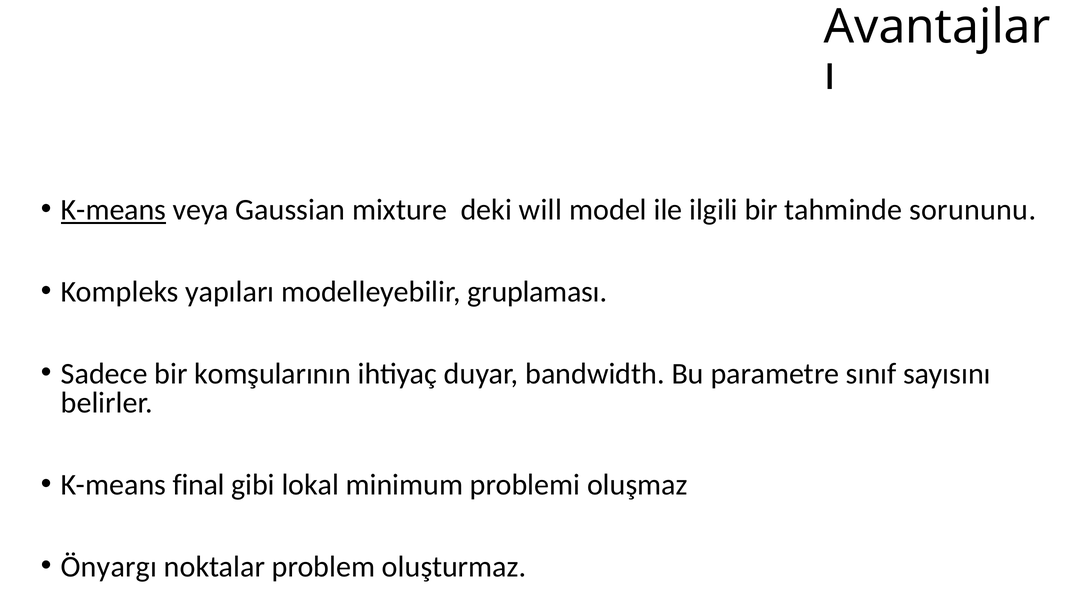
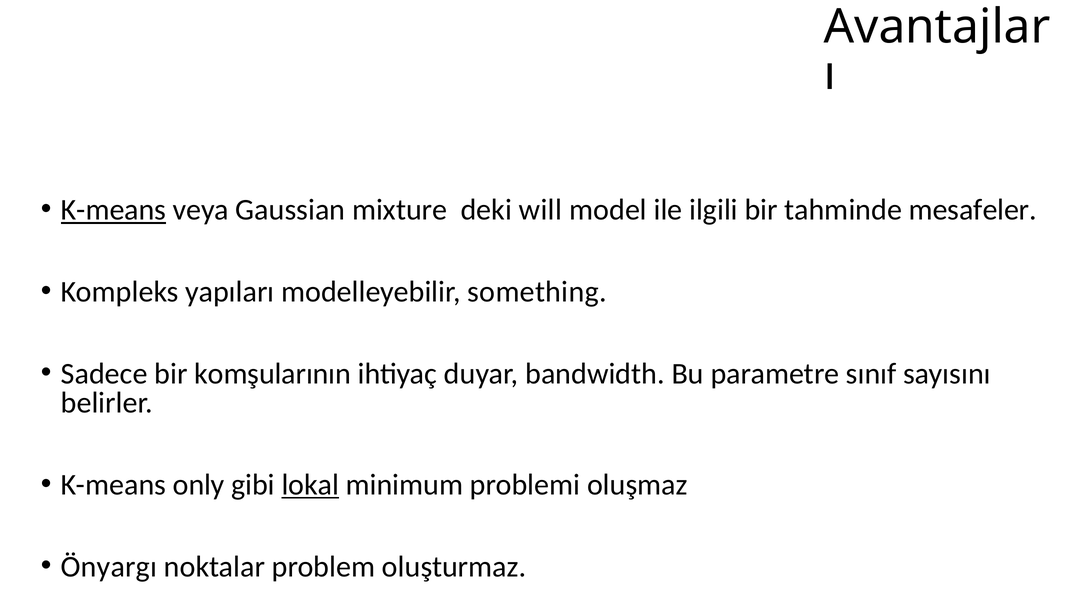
sorununu: sorununu -> mesafeler
gruplaması: gruplaması -> something
final: final -> only
lokal underline: none -> present
